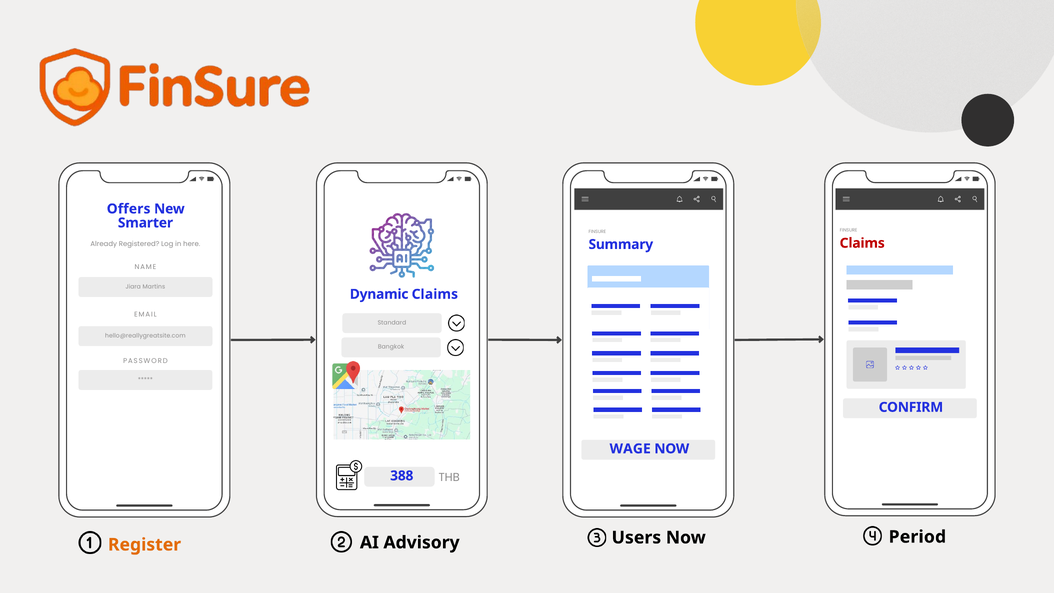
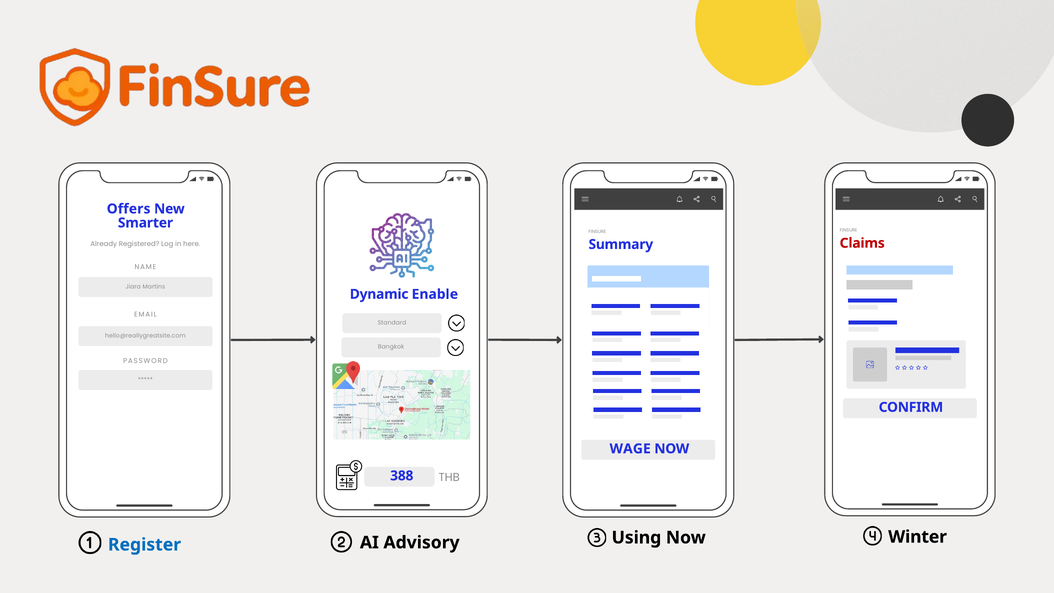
Dynamic Claims: Claims -> Enable
Register colour: orange -> blue
Users: Users -> Using
Period: Period -> Winter
